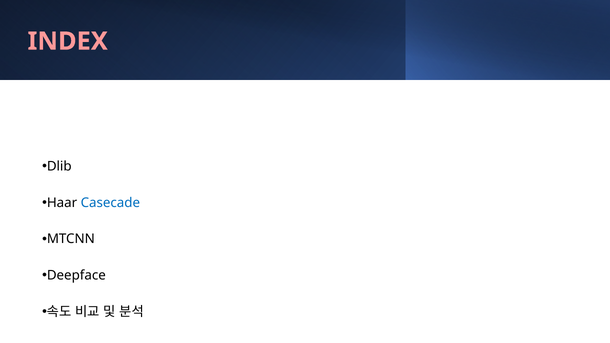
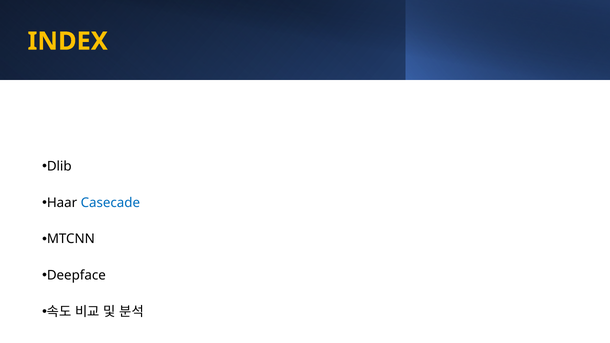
INDEX colour: pink -> yellow
